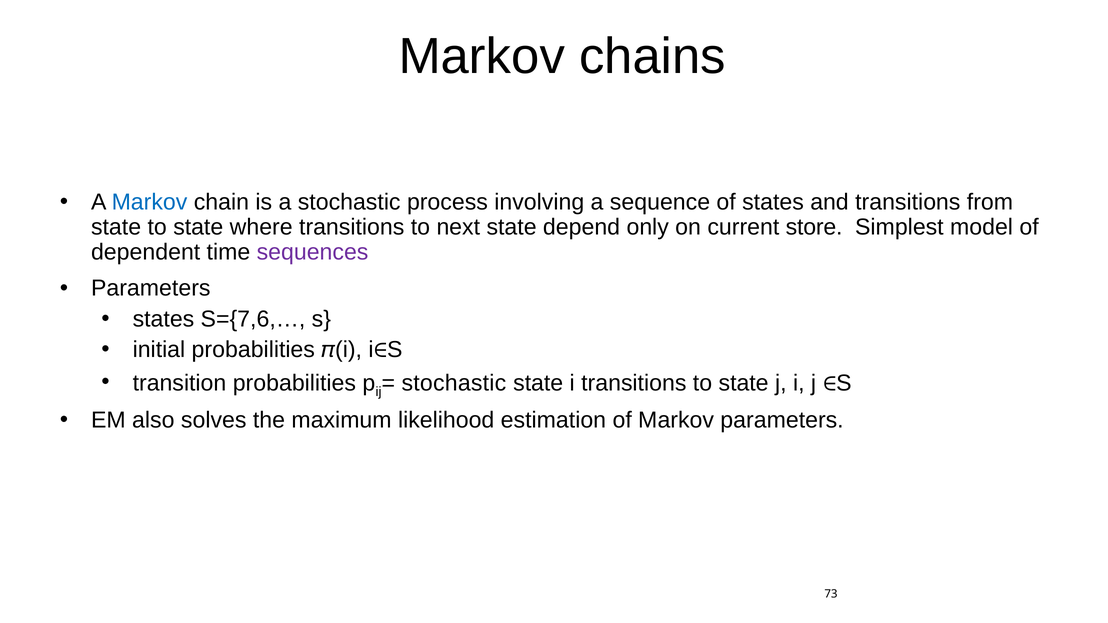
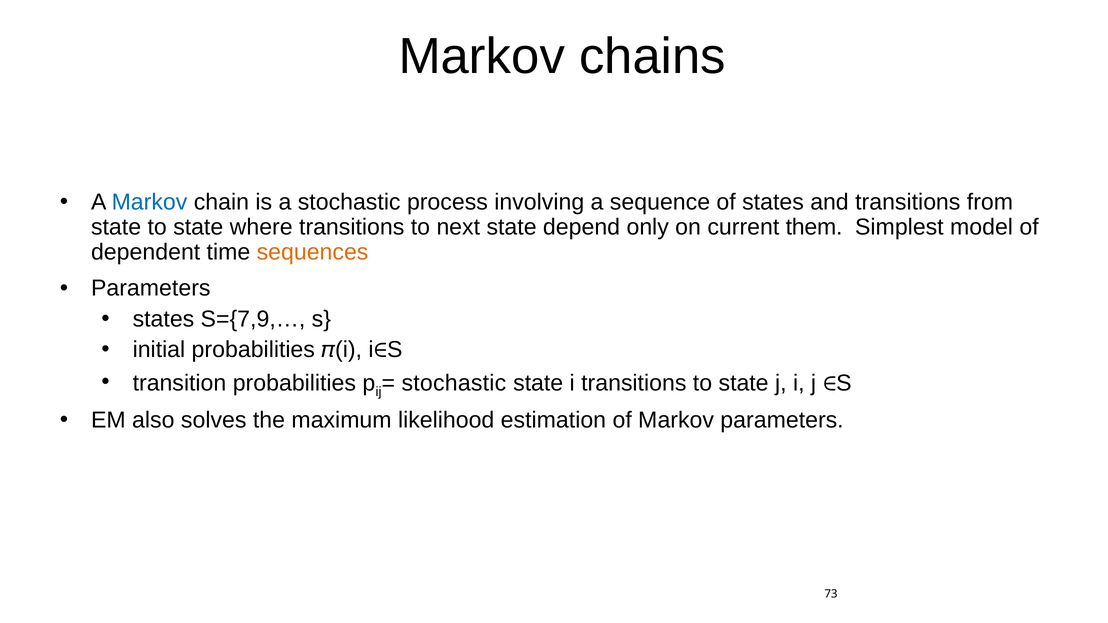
store: store -> them
sequences colour: purple -> orange
S={7,6,…: S={7,6,… -> S={7,9,…
